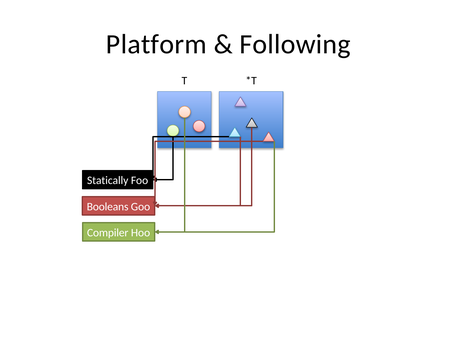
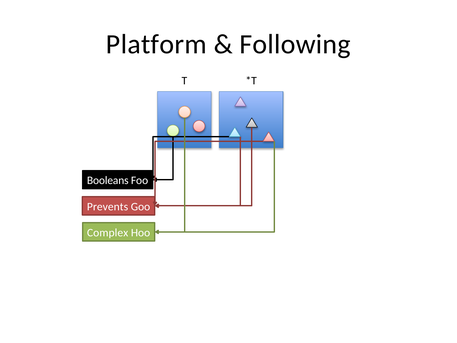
Statically: Statically -> Booleans
Booleans: Booleans -> Prevents
Compiler: Compiler -> Complex
